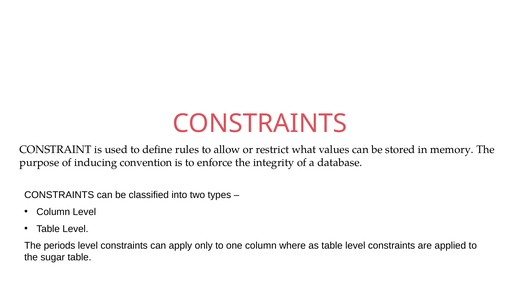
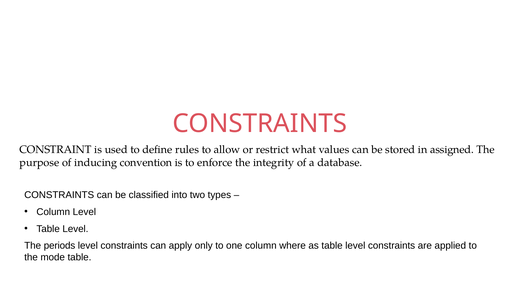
memory: memory -> assigned
sugar: sugar -> mode
